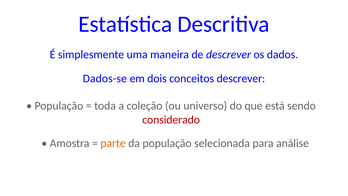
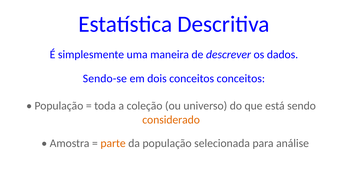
Dados-se: Dados-se -> Sendo-se
conceitos descrever: descrever -> conceitos
considerado colour: red -> orange
